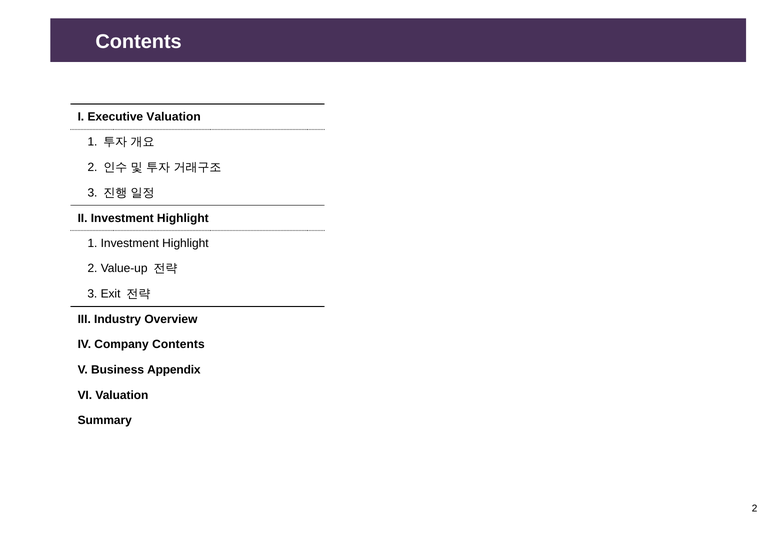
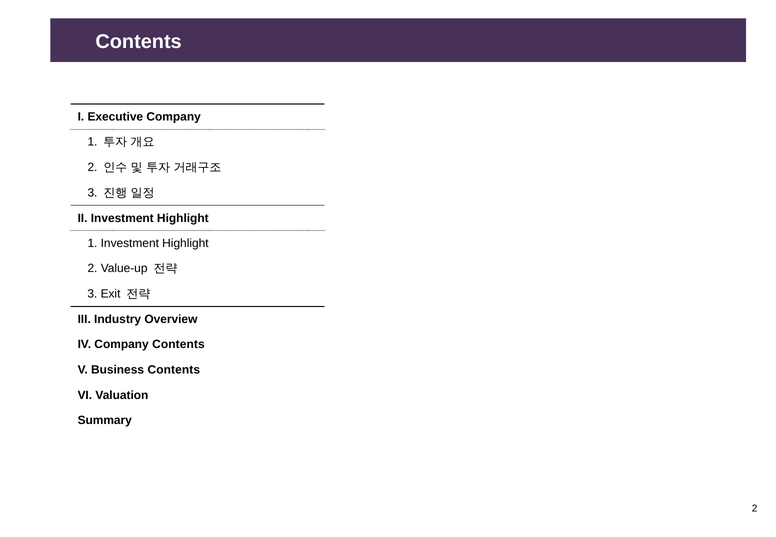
Executive Valuation: Valuation -> Company
Business Appendix: Appendix -> Contents
